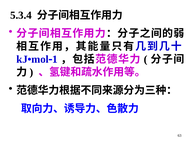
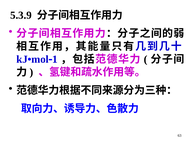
5.3.4: 5.3.4 -> 5.3.9
